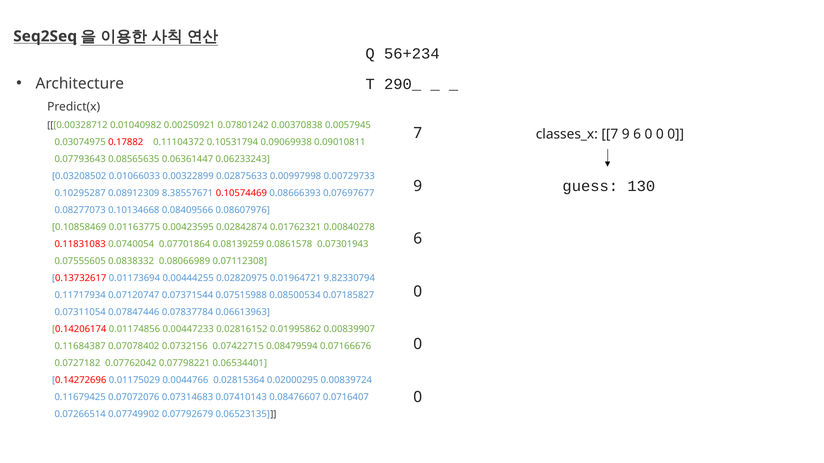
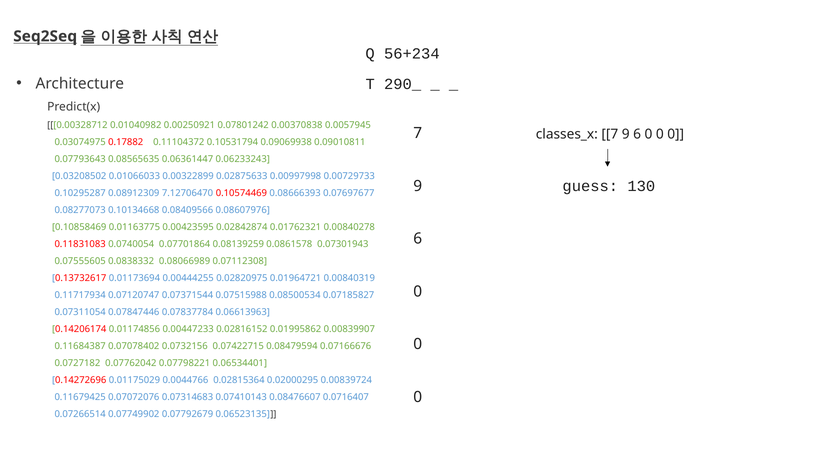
8.38557671: 8.38557671 -> 7.12706470
9.82330794: 9.82330794 -> 0.00840319
